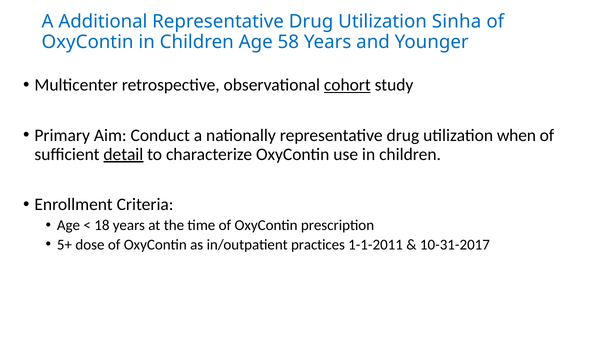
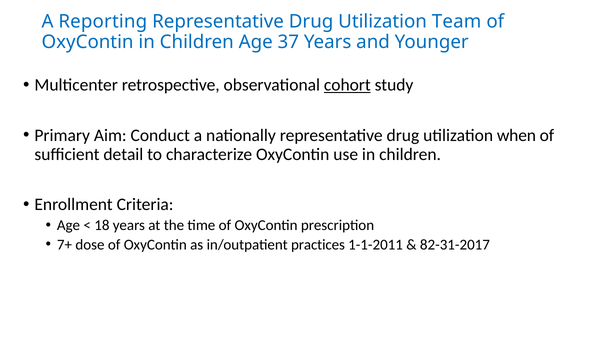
Additional: Additional -> Reporting
Sinha: Sinha -> Team
58: 58 -> 37
detail underline: present -> none
5+: 5+ -> 7+
10-31-2017: 10-31-2017 -> 82-31-2017
